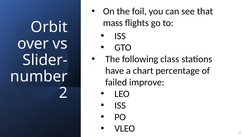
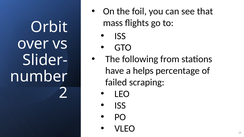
class: class -> from
chart: chart -> helps
improve: improve -> scraping
